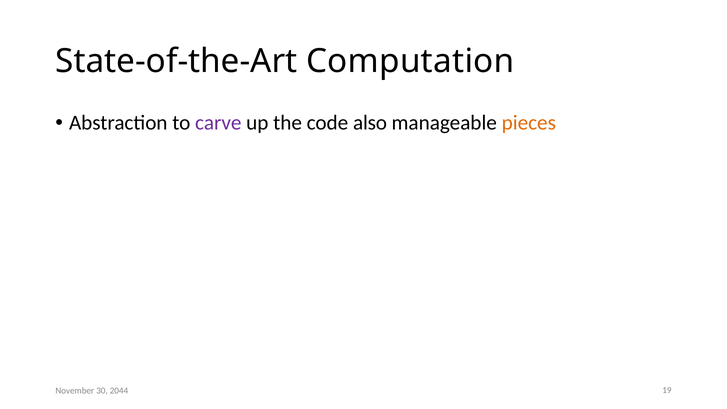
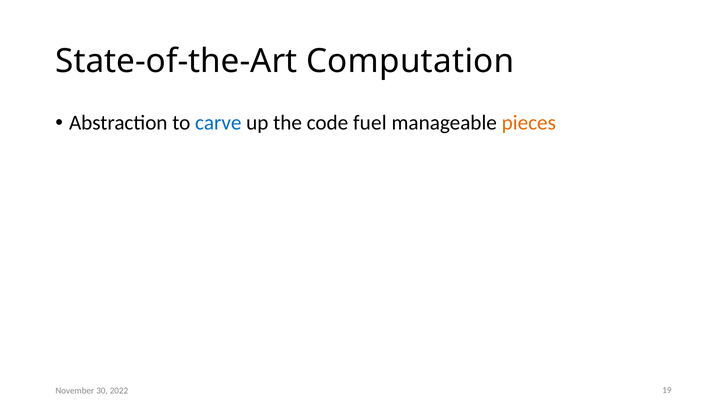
carve colour: purple -> blue
also: also -> fuel
2044: 2044 -> 2022
